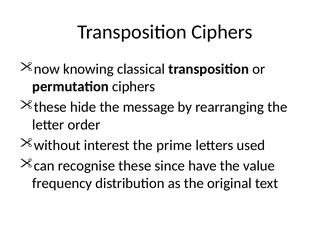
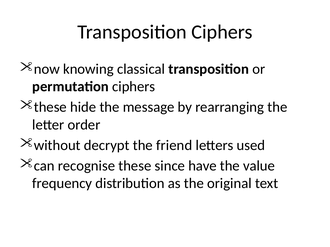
interest: interest -> decrypt
prime: prime -> friend
